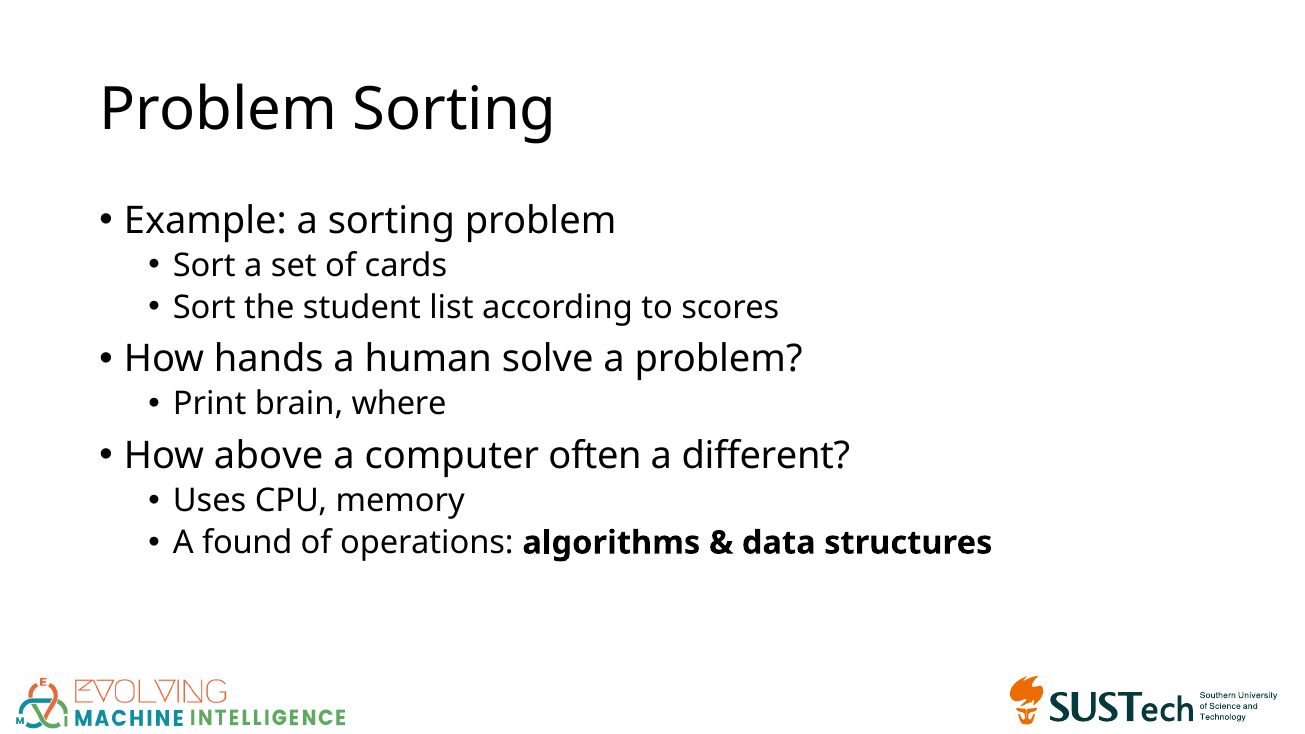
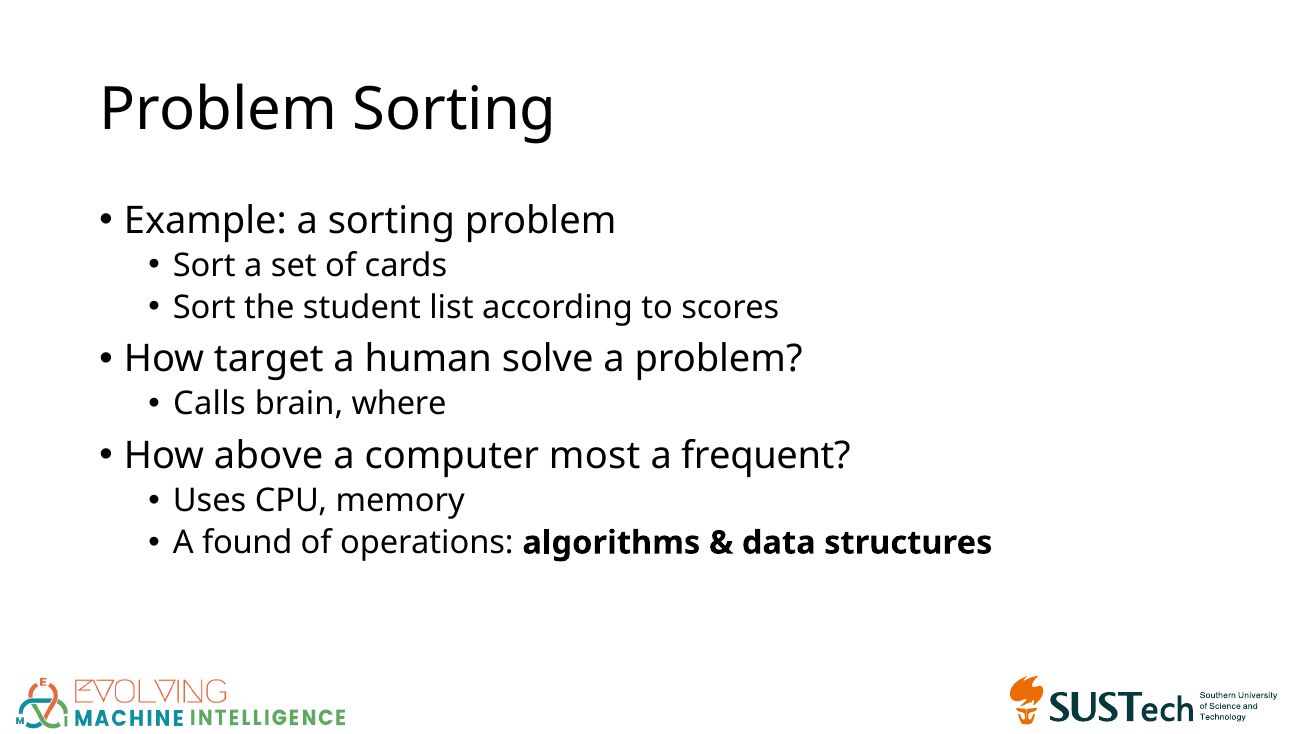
hands: hands -> target
Print: Print -> Calls
often: often -> most
different: different -> frequent
